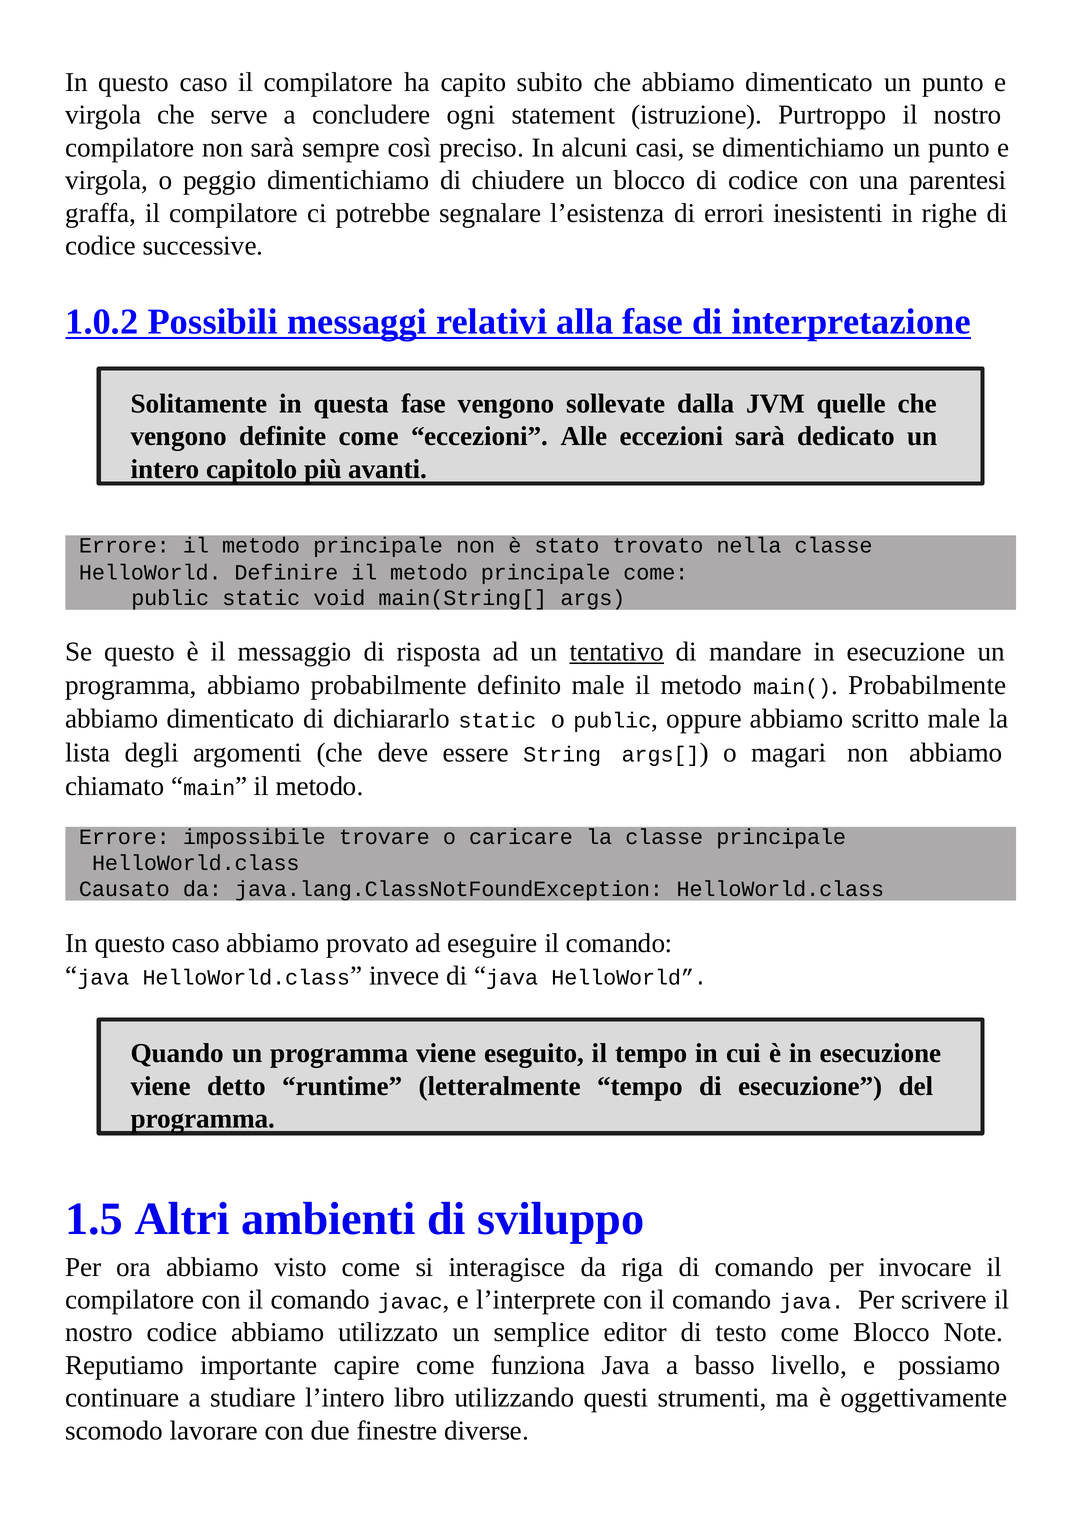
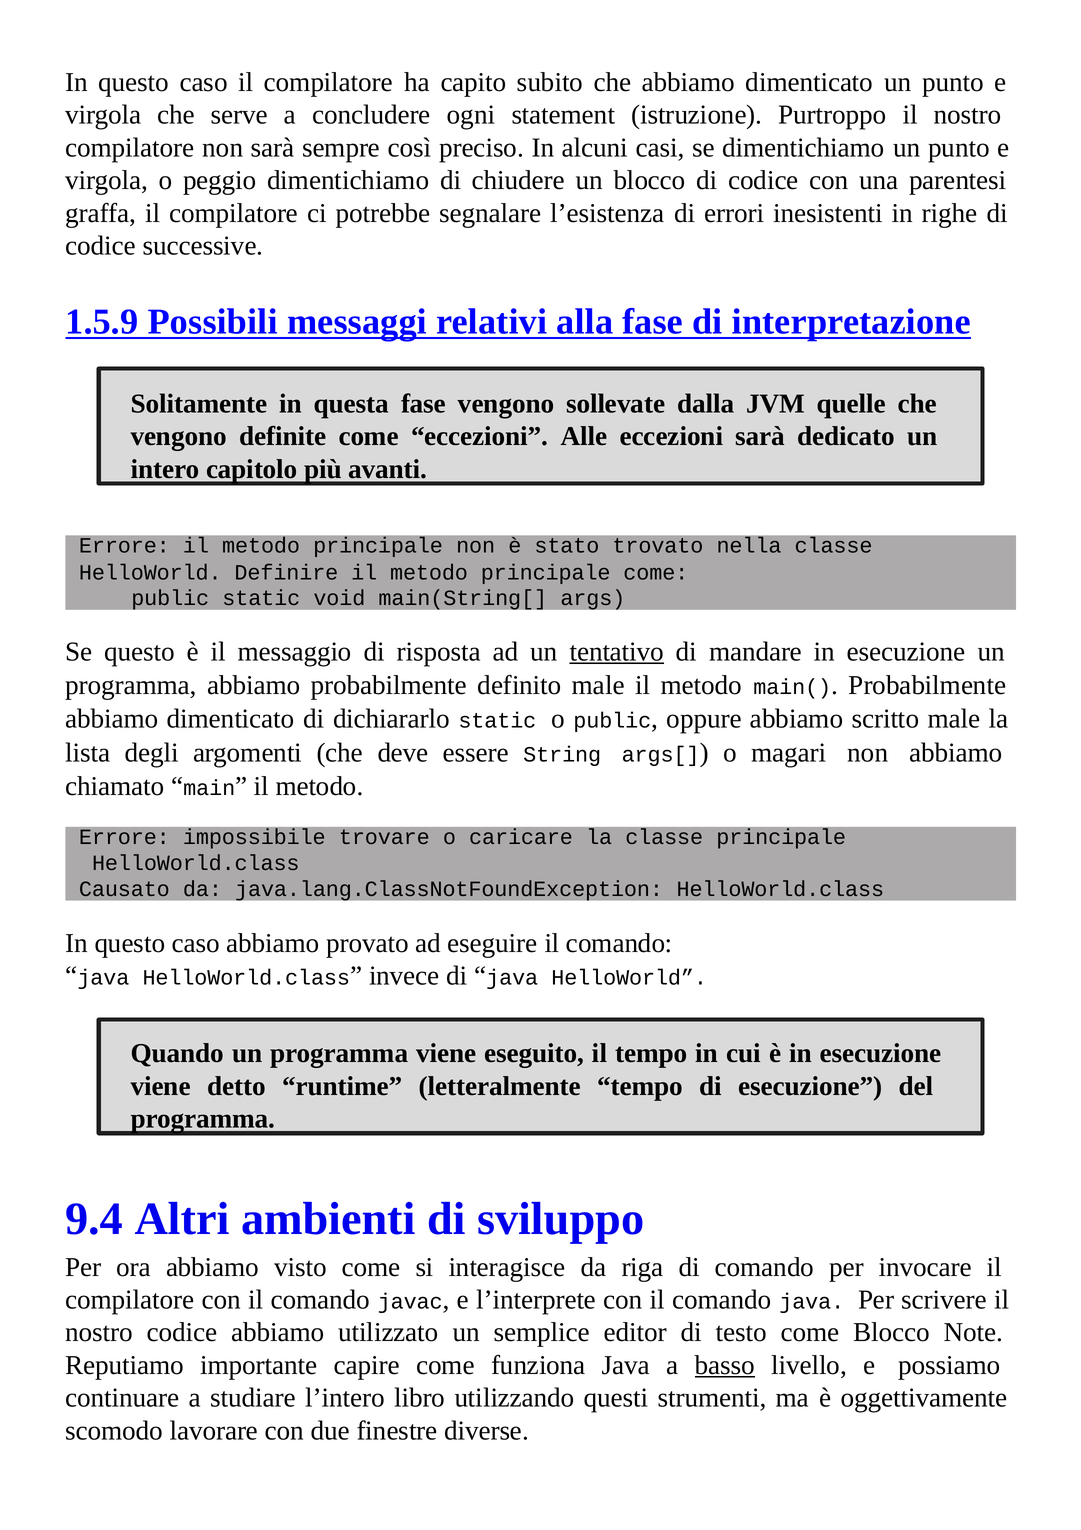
1.0.2: 1.0.2 -> 1.5.9
1.5: 1.5 -> 9.4
basso underline: none -> present
